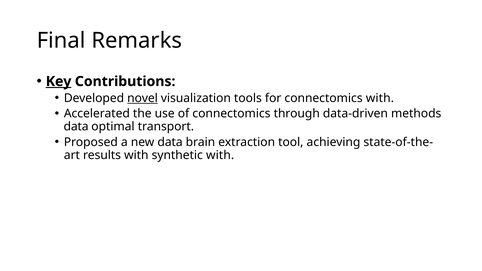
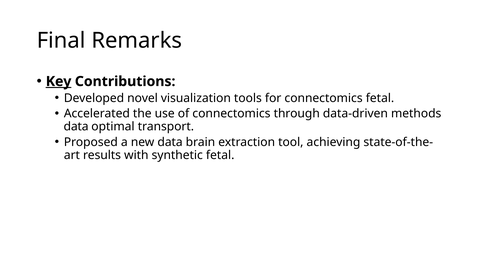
novel underline: present -> none
connectomics with: with -> fetal
synthetic with: with -> fetal
